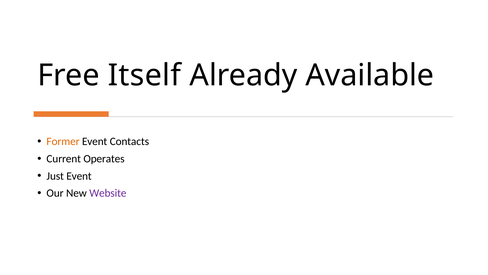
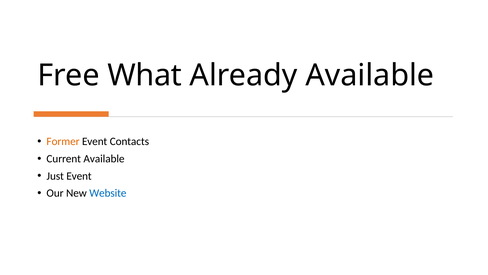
Itself: Itself -> What
Current Operates: Operates -> Available
Website colour: purple -> blue
